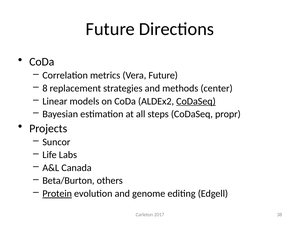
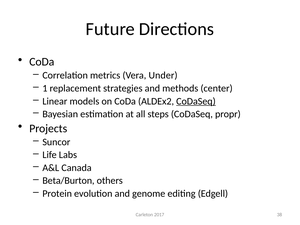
Vera Future: Future -> Under
8: 8 -> 1
Protein underline: present -> none
